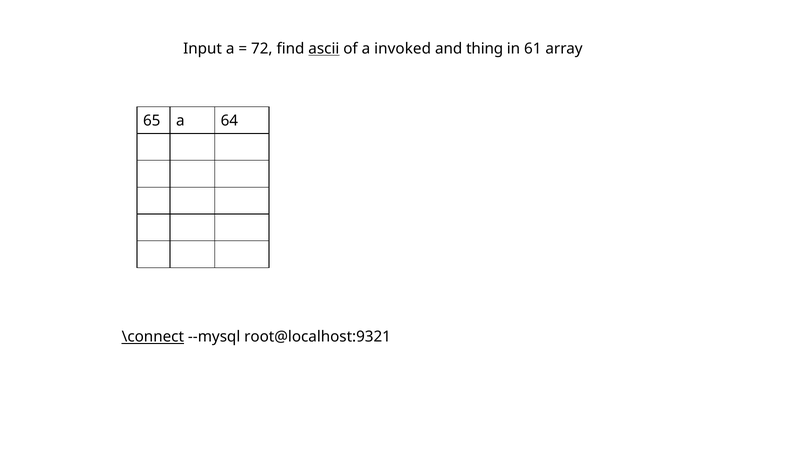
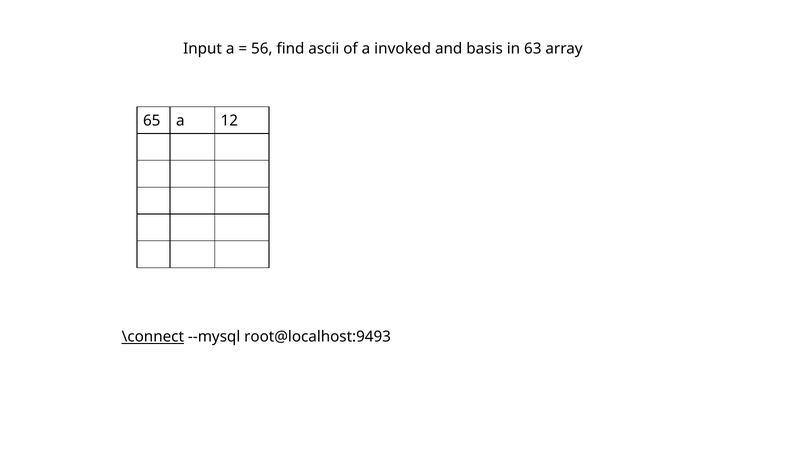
72: 72 -> 56
ascii underline: present -> none
thing: thing -> basis
61: 61 -> 63
64: 64 -> 12
root@localhost:9321: root@localhost:9321 -> root@localhost:9493
